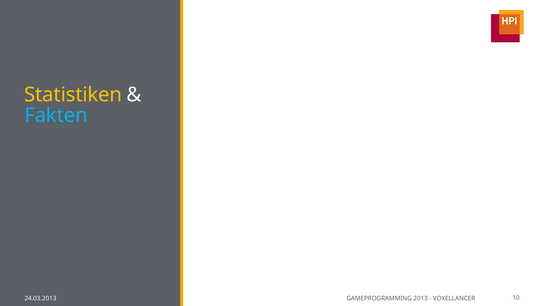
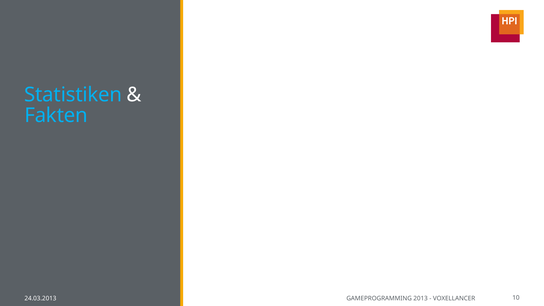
Statistiken colour: yellow -> light blue
